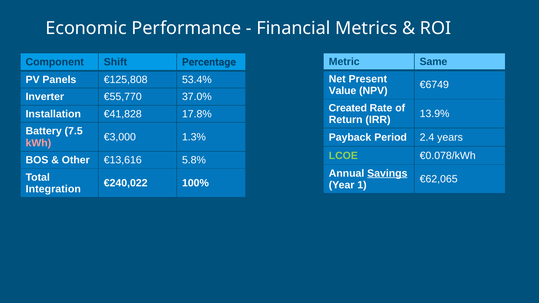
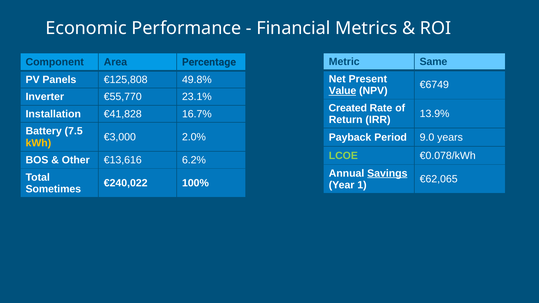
Shift: Shift -> Area
53.4%: 53.4% -> 49.8%
Value underline: none -> present
37.0%: 37.0% -> 23.1%
17.8%: 17.8% -> 16.7%
1.3%: 1.3% -> 2.0%
2.4: 2.4 -> 9.0
kWh colour: pink -> yellow
5.8%: 5.8% -> 6.2%
Integration: Integration -> Sometimes
